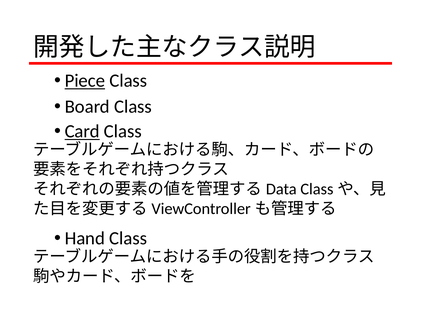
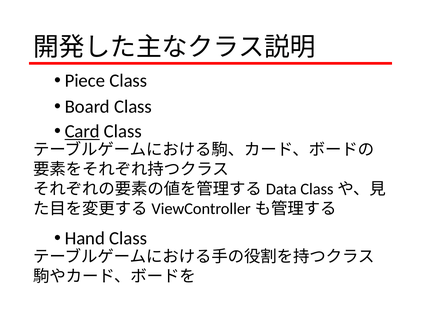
Piece underline: present -> none
